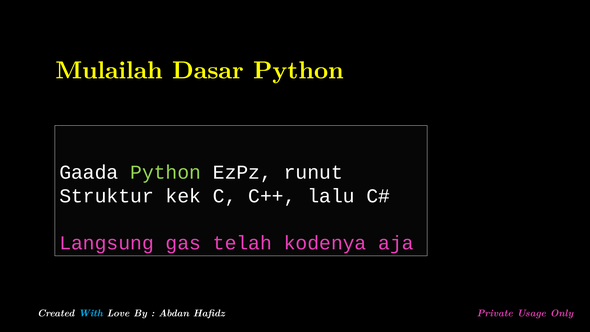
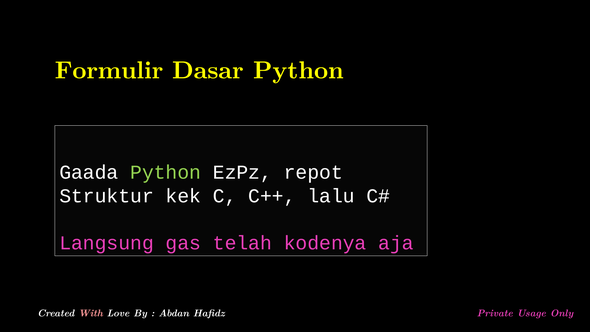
Mulailah: Mulailah -> Formulir
runut: runut -> repot
With colour: light blue -> pink
